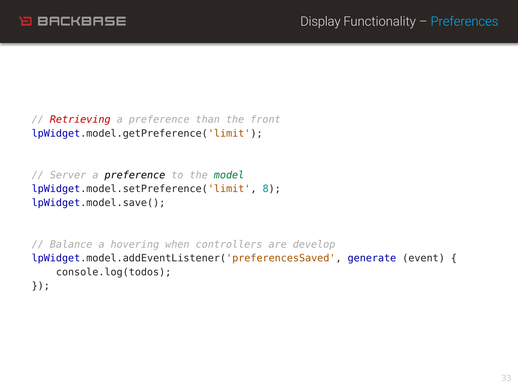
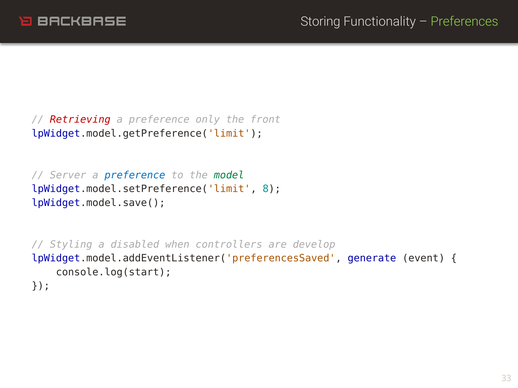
Display: Display -> Storing
Preferences colour: light blue -> light green
than: than -> only
preference at (135, 175) colour: black -> blue
Balance: Balance -> Styling
hovering: hovering -> disabled
console.log(todos: console.log(todos -> console.log(start
